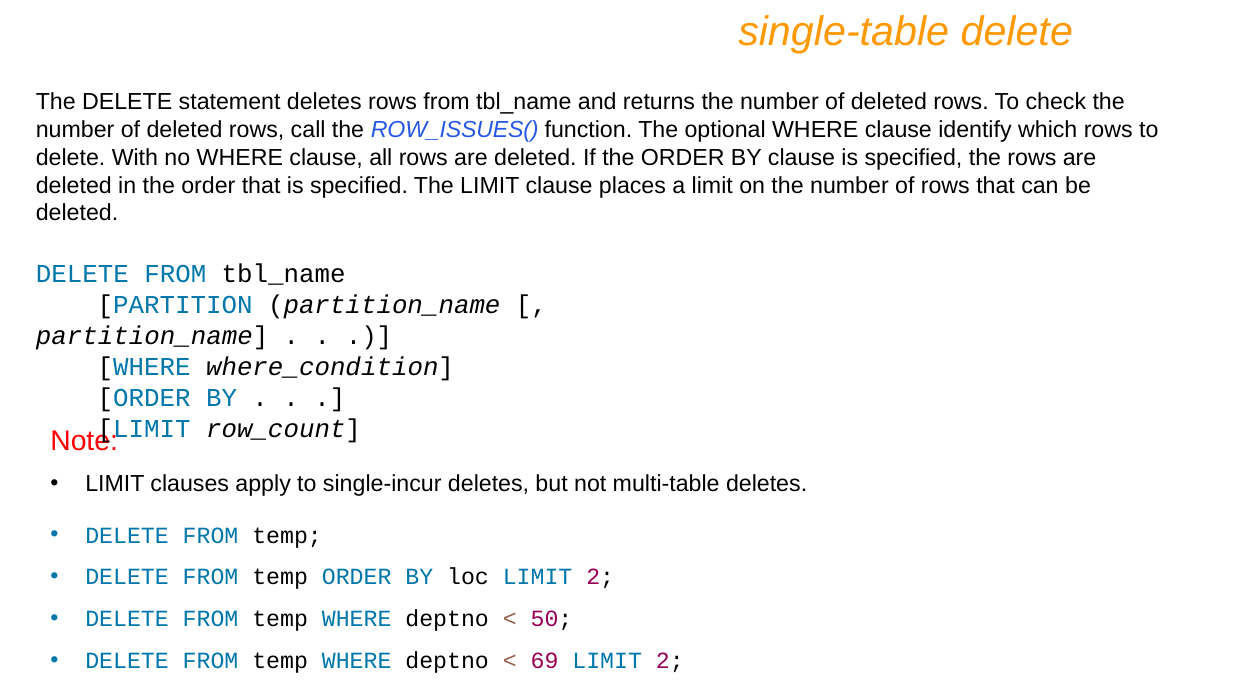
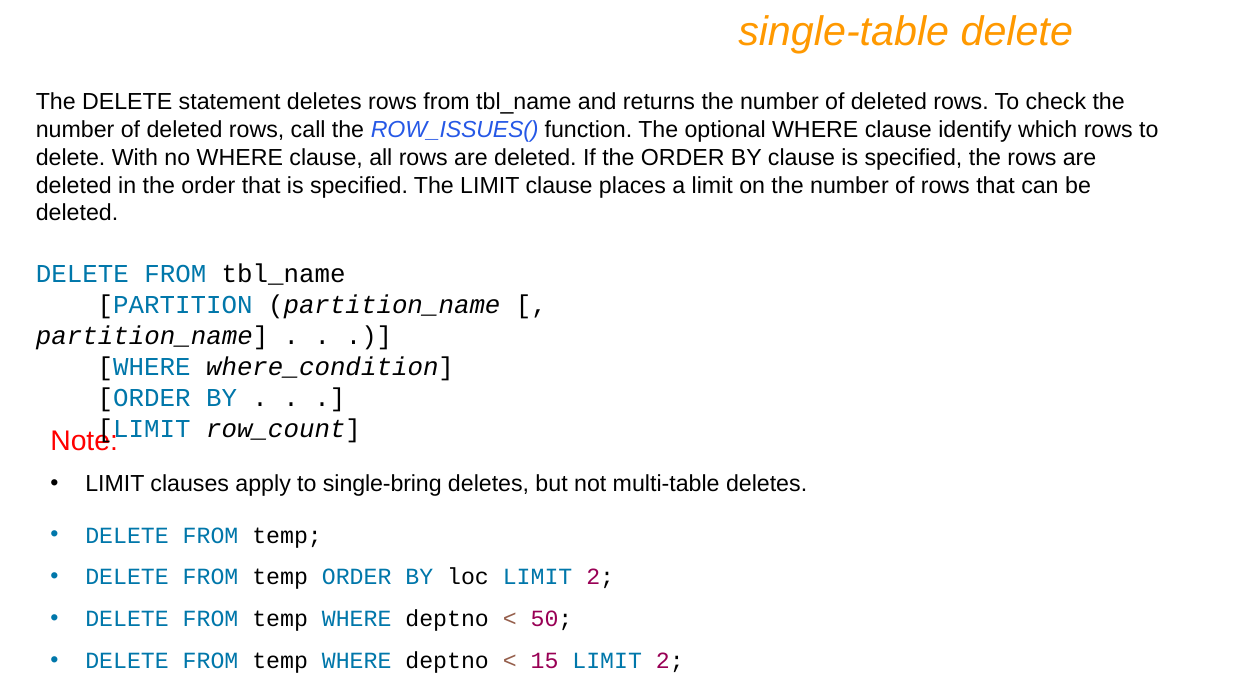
single-incur: single-incur -> single-bring
69: 69 -> 15
